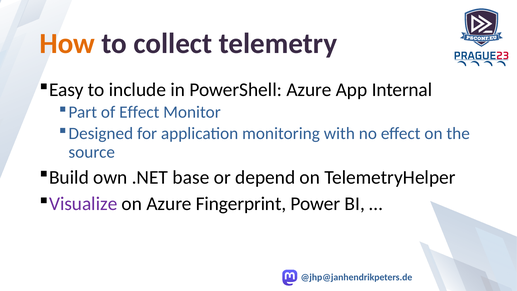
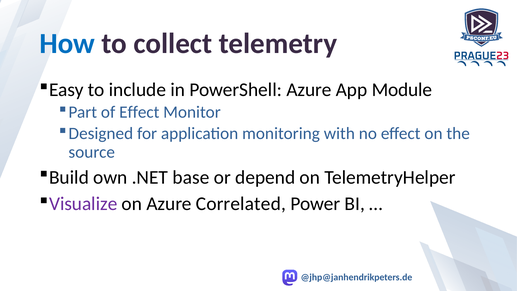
How colour: orange -> blue
Internal: Internal -> Module
Fingerprint: Fingerprint -> Correlated
